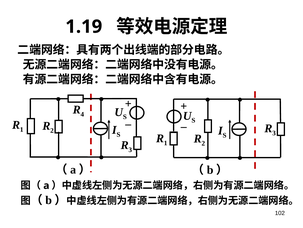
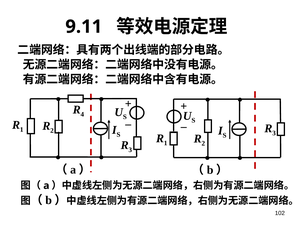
1.19: 1.19 -> 9.11
